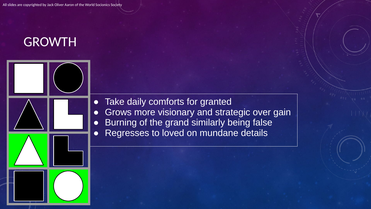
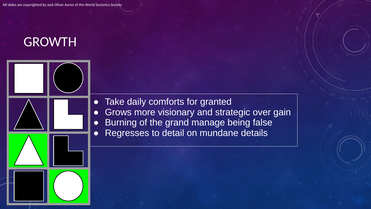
similarly: similarly -> manage
loved: loved -> detail
